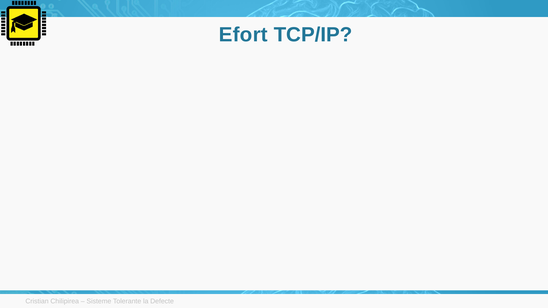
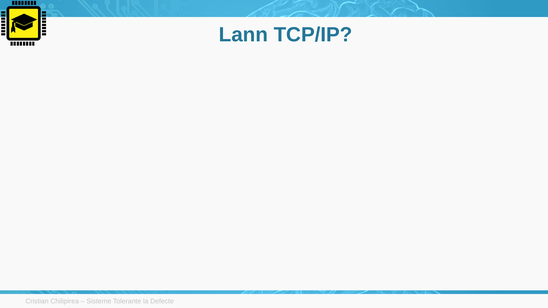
Efort: Efort -> Lann
